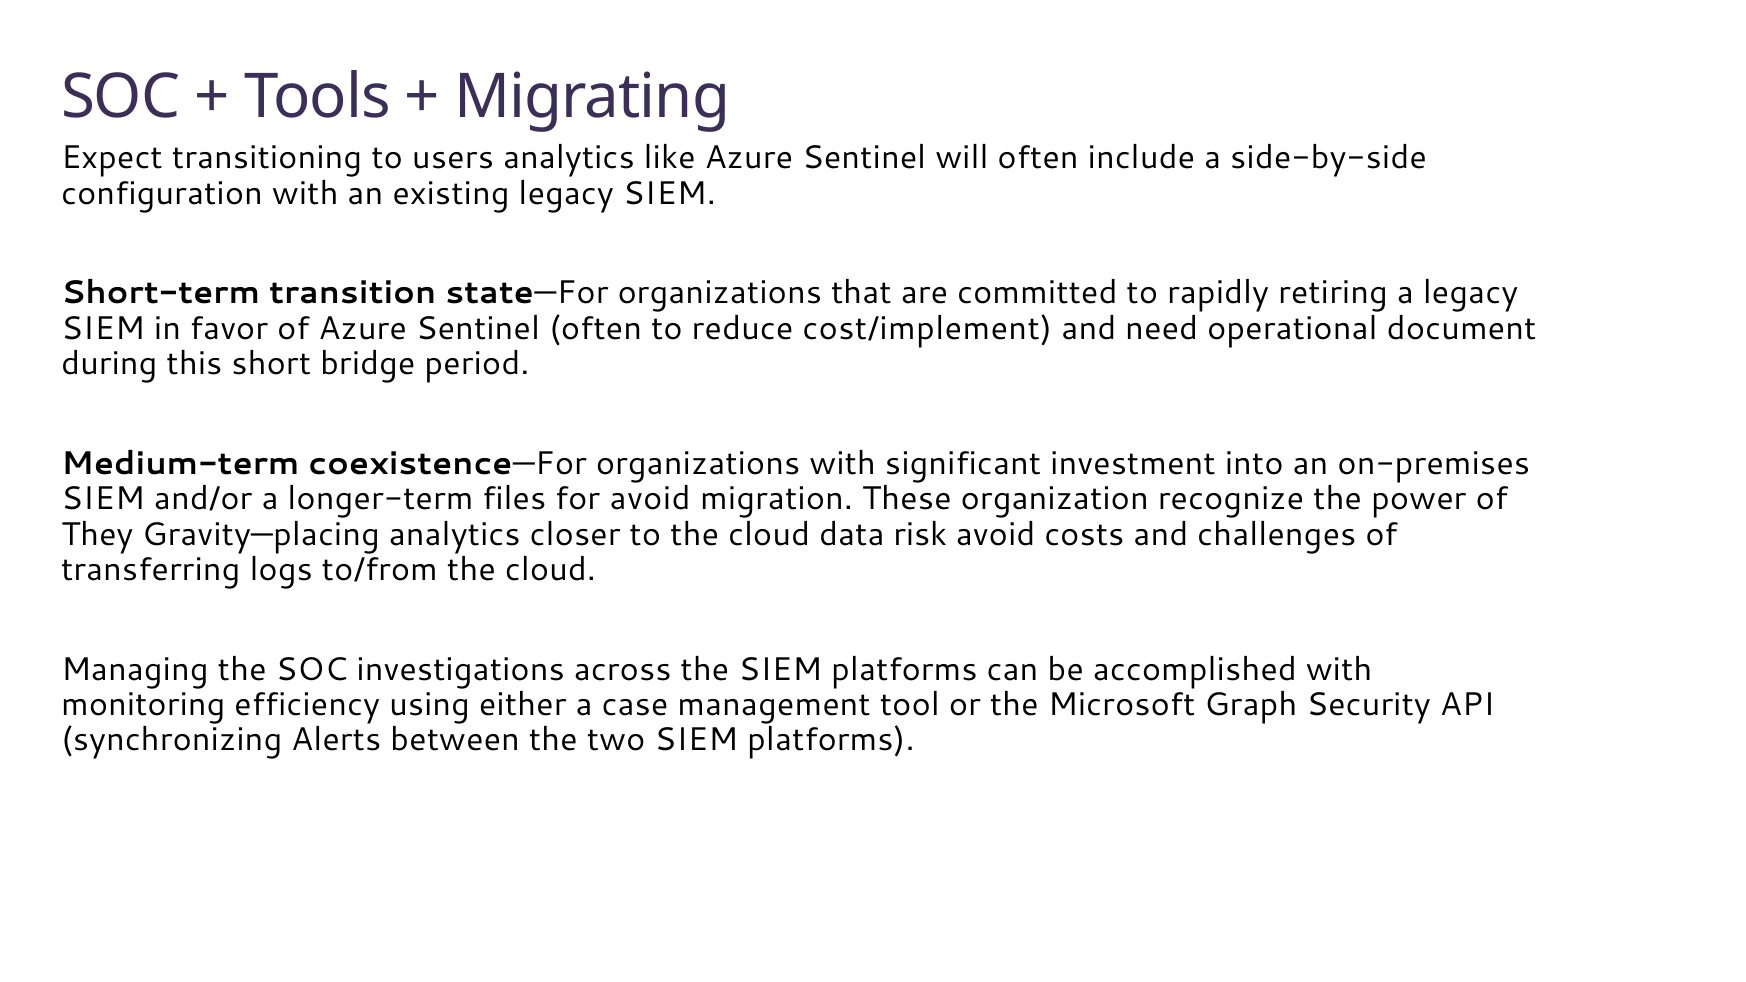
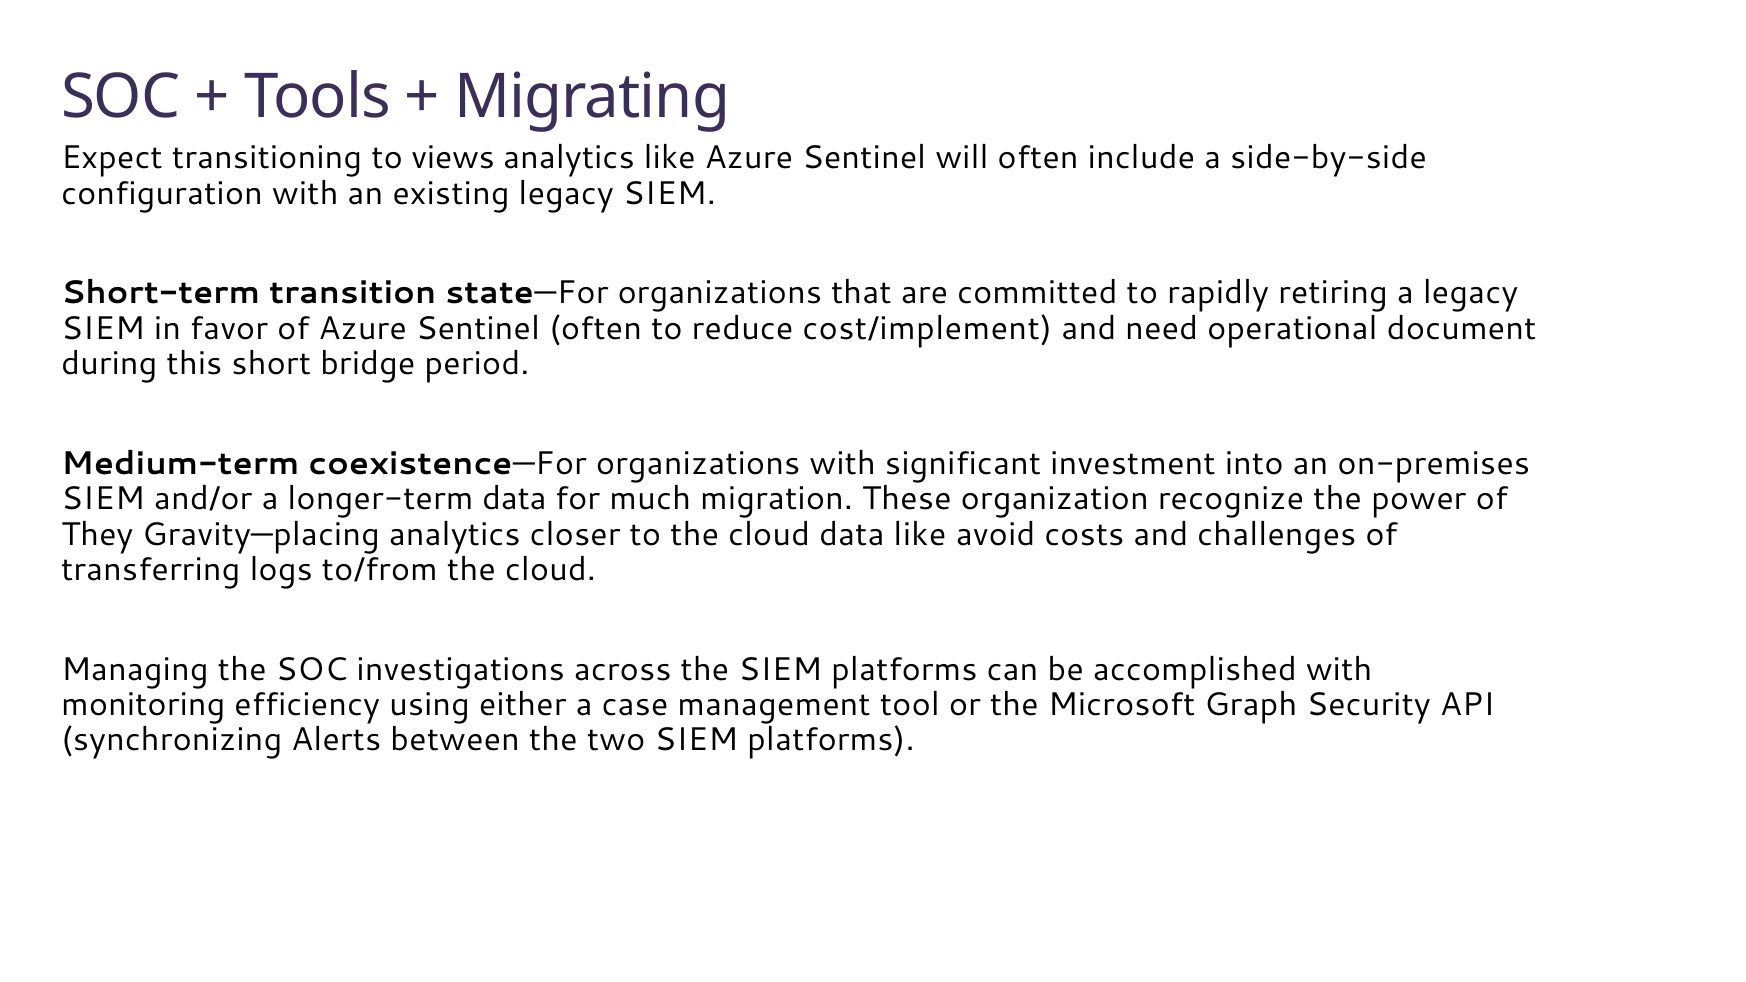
users: users -> views
longer-term files: files -> data
for avoid: avoid -> much
data risk: risk -> like
